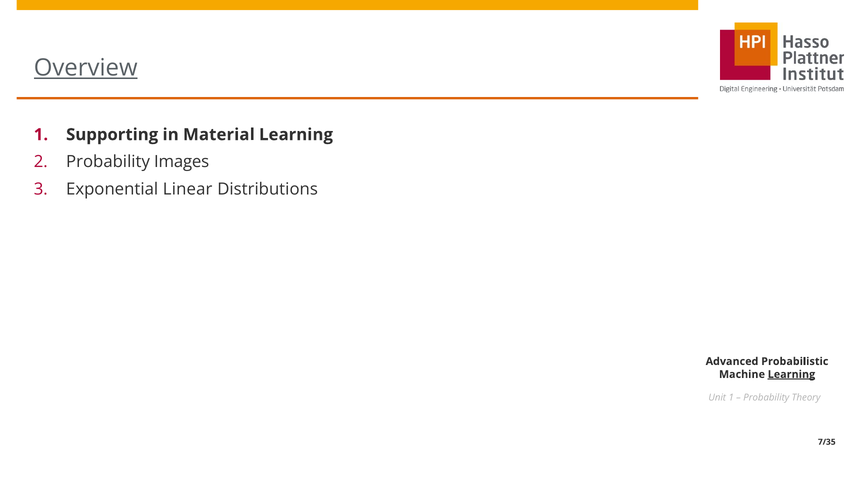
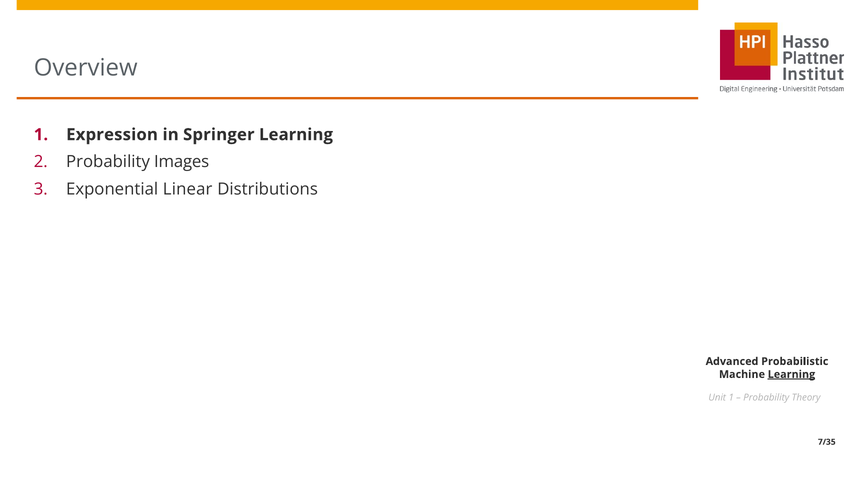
Overview underline: present -> none
Supporting: Supporting -> Expression
Material: Material -> Springer
